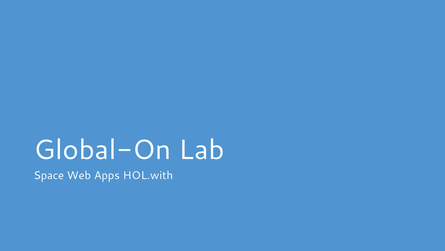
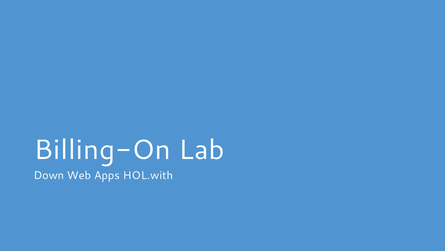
Global-On: Global-On -> Billing-On
Space: Space -> Down
